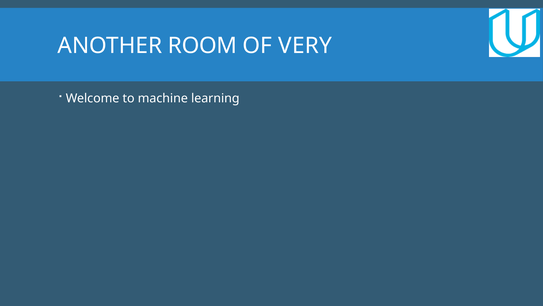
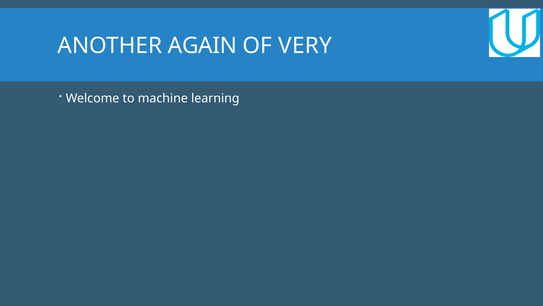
ROOM: ROOM -> AGAIN
